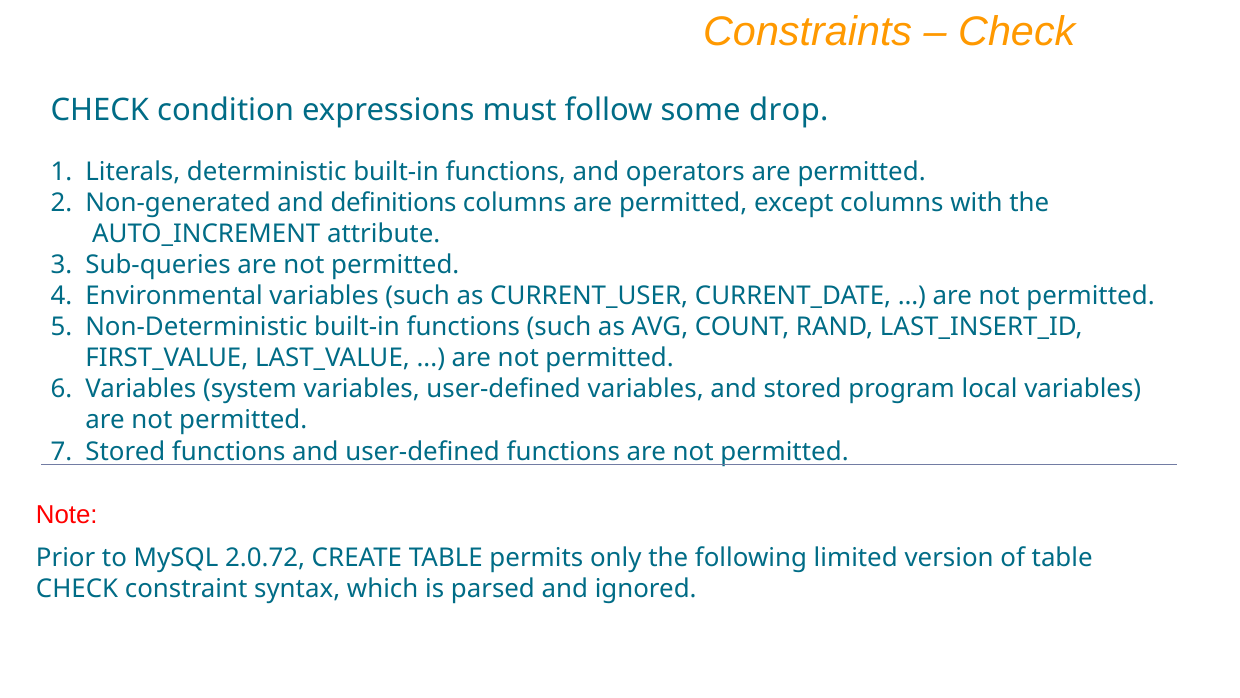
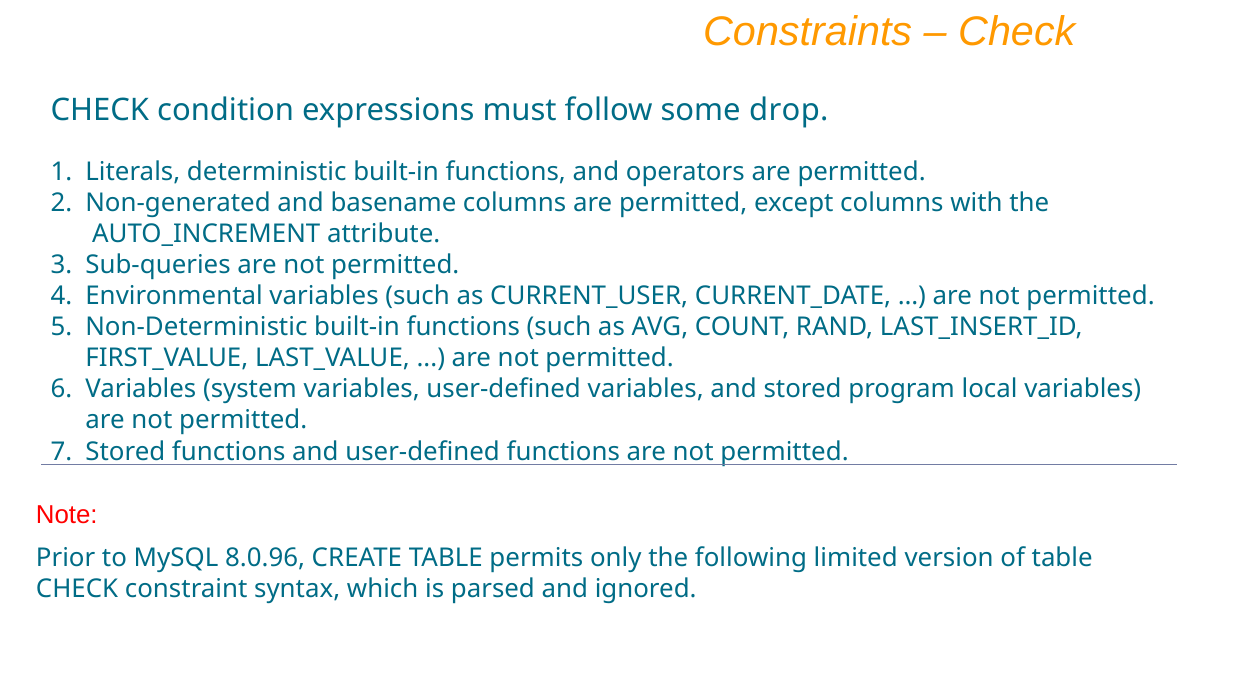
definitions: definitions -> basename
2.0.72: 2.0.72 -> 8.0.96
